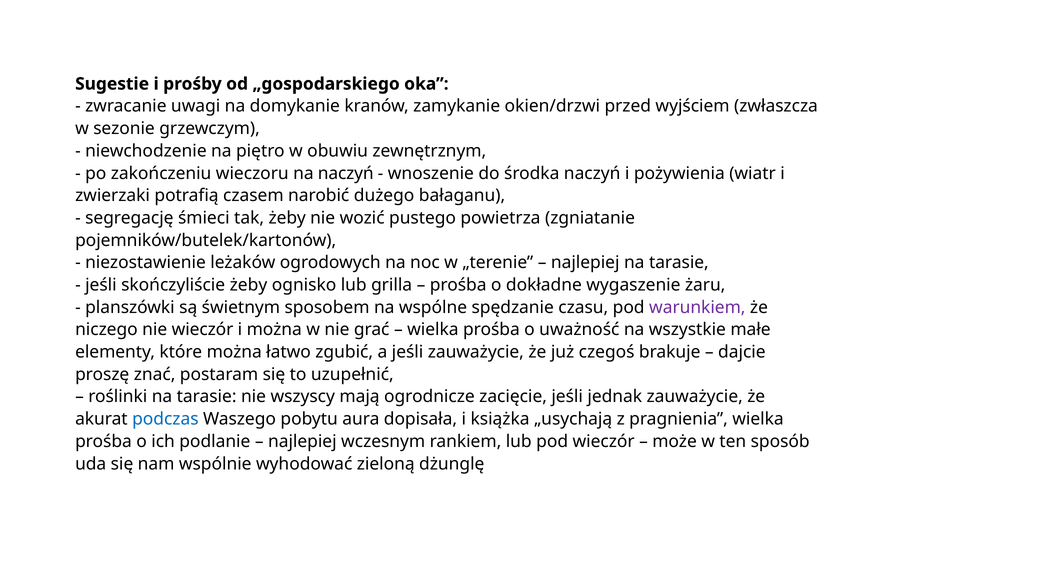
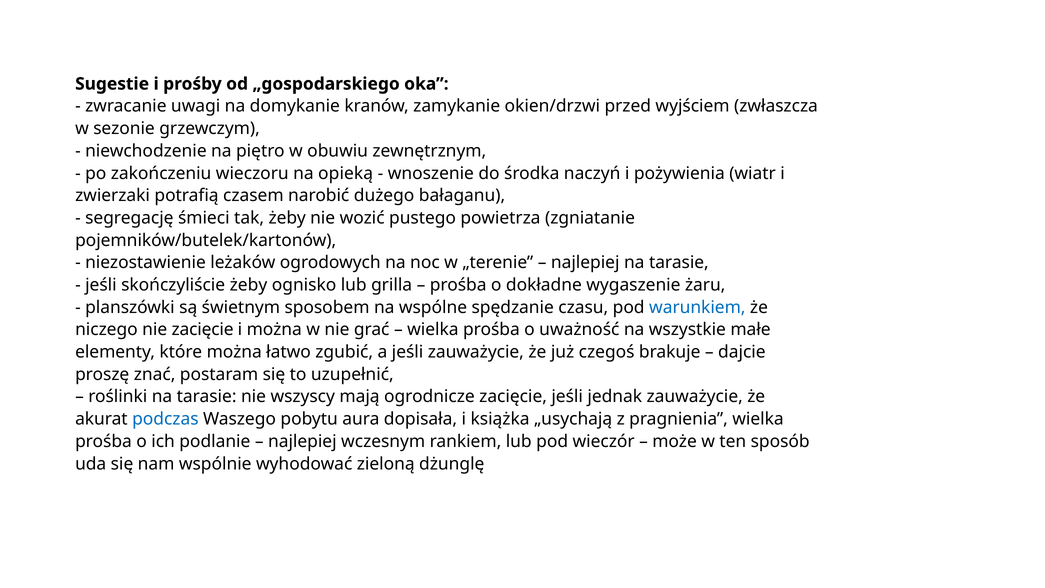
na naczyń: naczyń -> opieką
warunkiem colour: purple -> blue
nie wieczór: wieczór -> zacięcie
